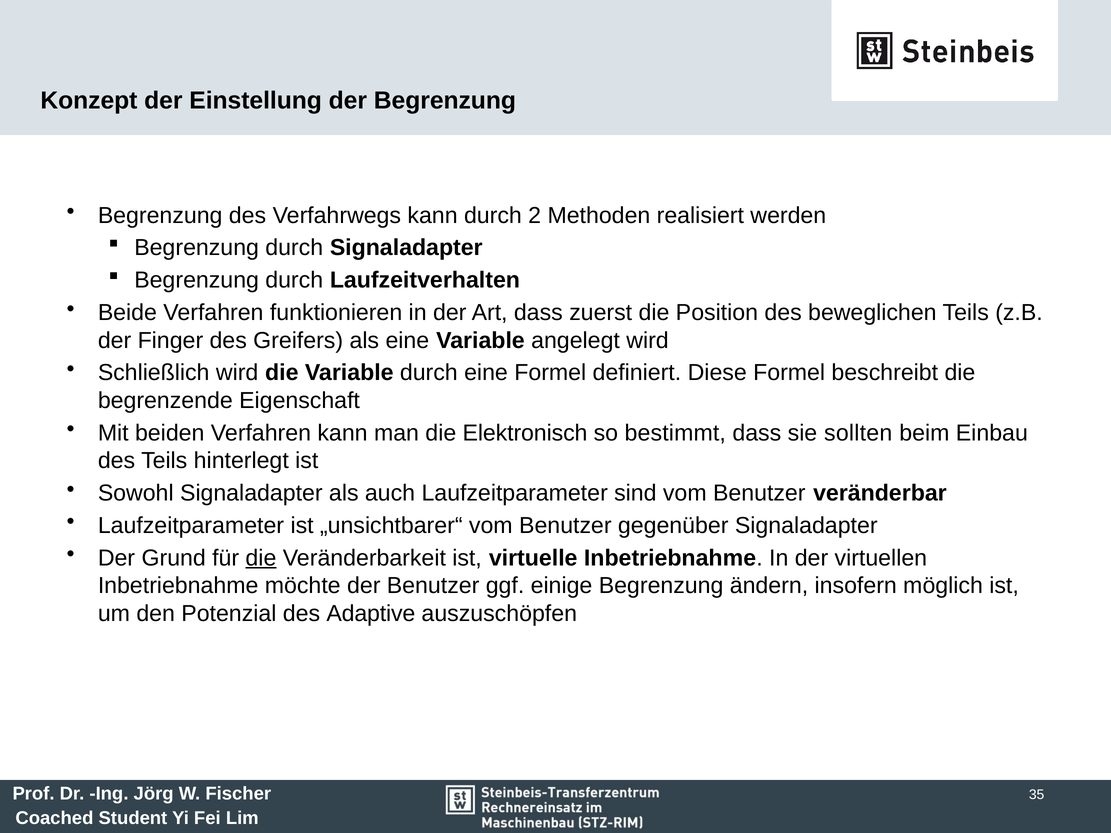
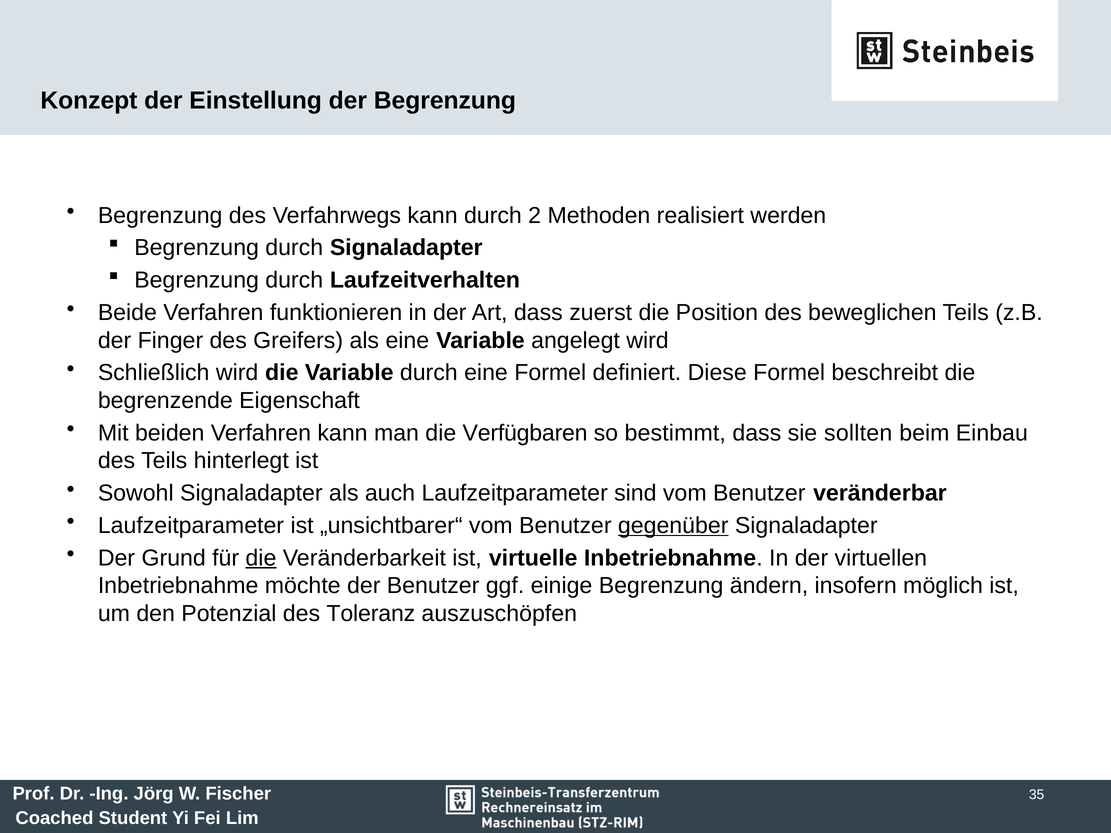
Elektronisch: Elektronisch -> Verfügbaren
gegenüber underline: none -> present
Adaptive: Adaptive -> Toleranz
